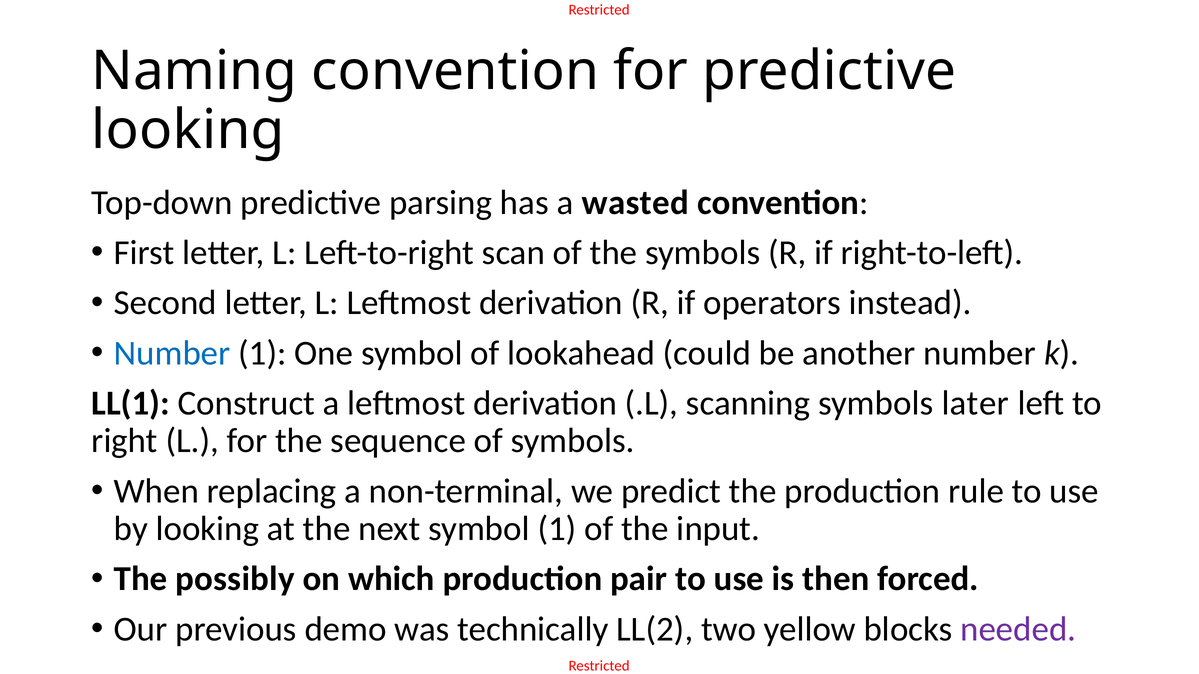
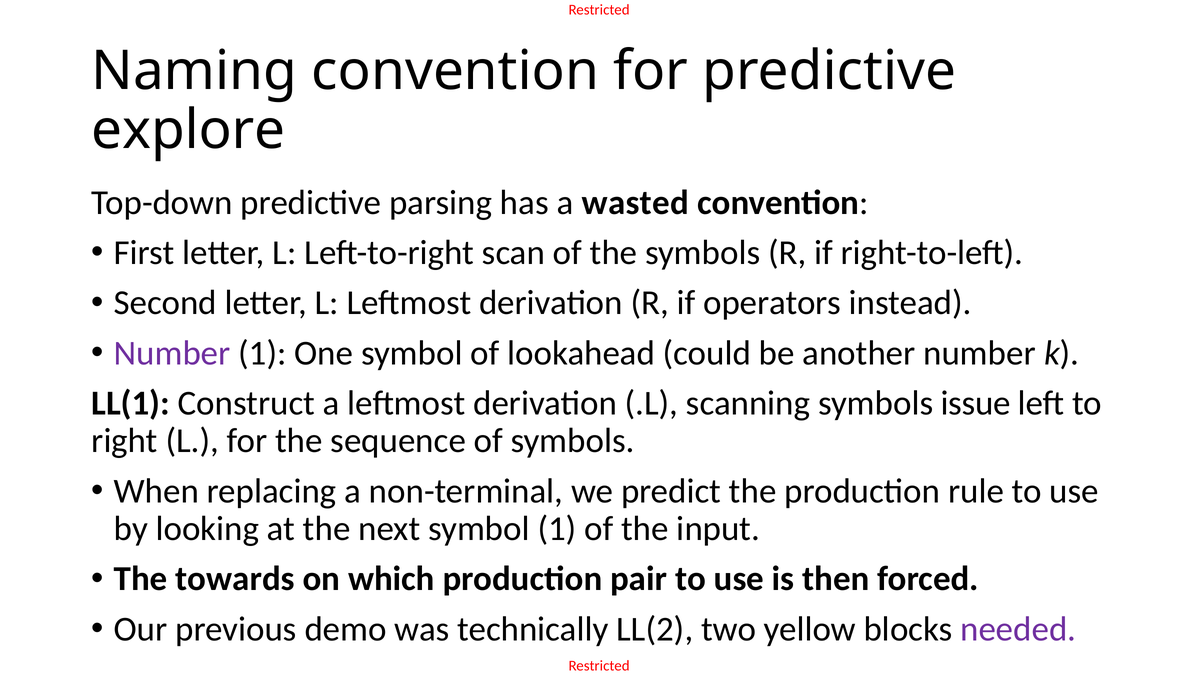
looking at (188, 130): looking -> explore
Number at (172, 353) colour: blue -> purple
later: later -> issue
possibly: possibly -> towards
